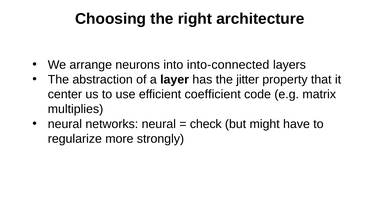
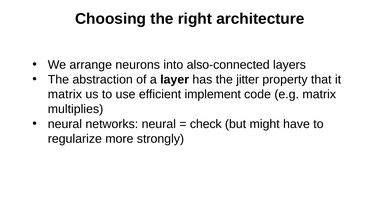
into-connected: into-connected -> also-connected
center at (65, 94): center -> matrix
coefficient: coefficient -> implement
